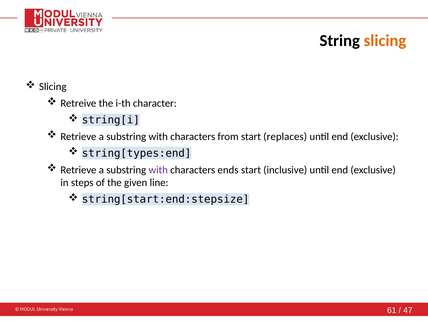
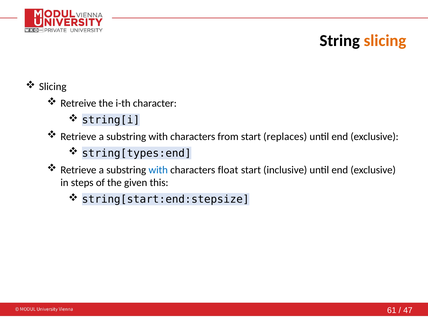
with at (158, 170) colour: purple -> blue
ends: ends -> float
line: line -> this
